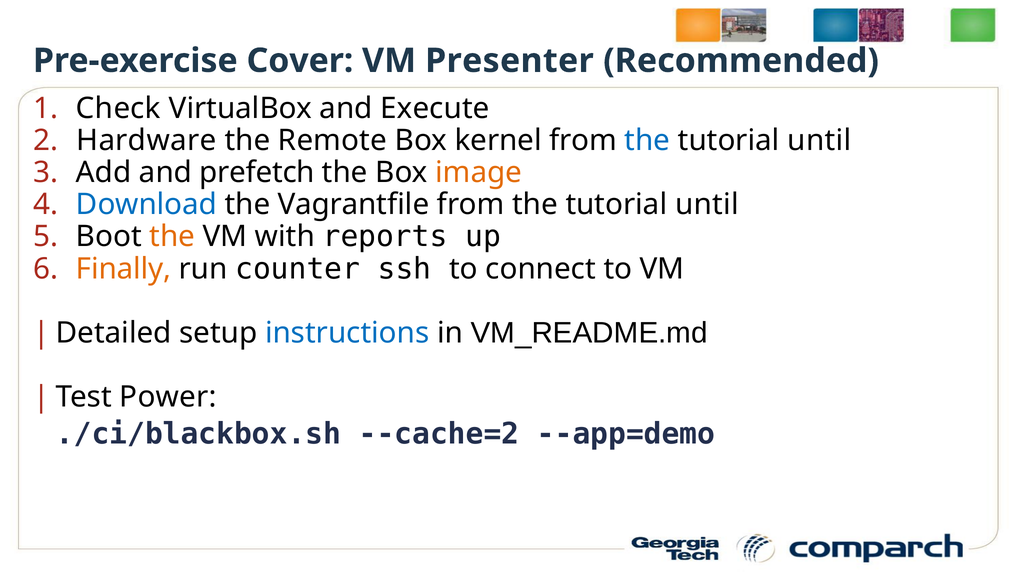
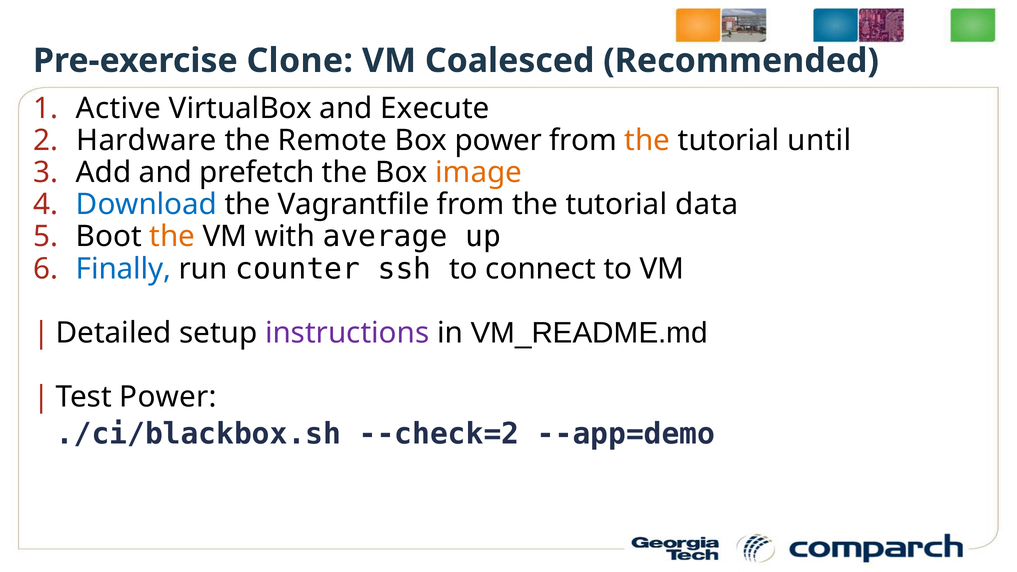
Cover: Cover -> Clone
Presenter: Presenter -> Coalesced
Check: Check -> Active
Box kernel: kernel -> power
the at (647, 141) colour: blue -> orange
until at (707, 205): until -> data
reports: reports -> average
Finally colour: orange -> blue
instructions colour: blue -> purple
--cache=2: --cache=2 -> --check=2
